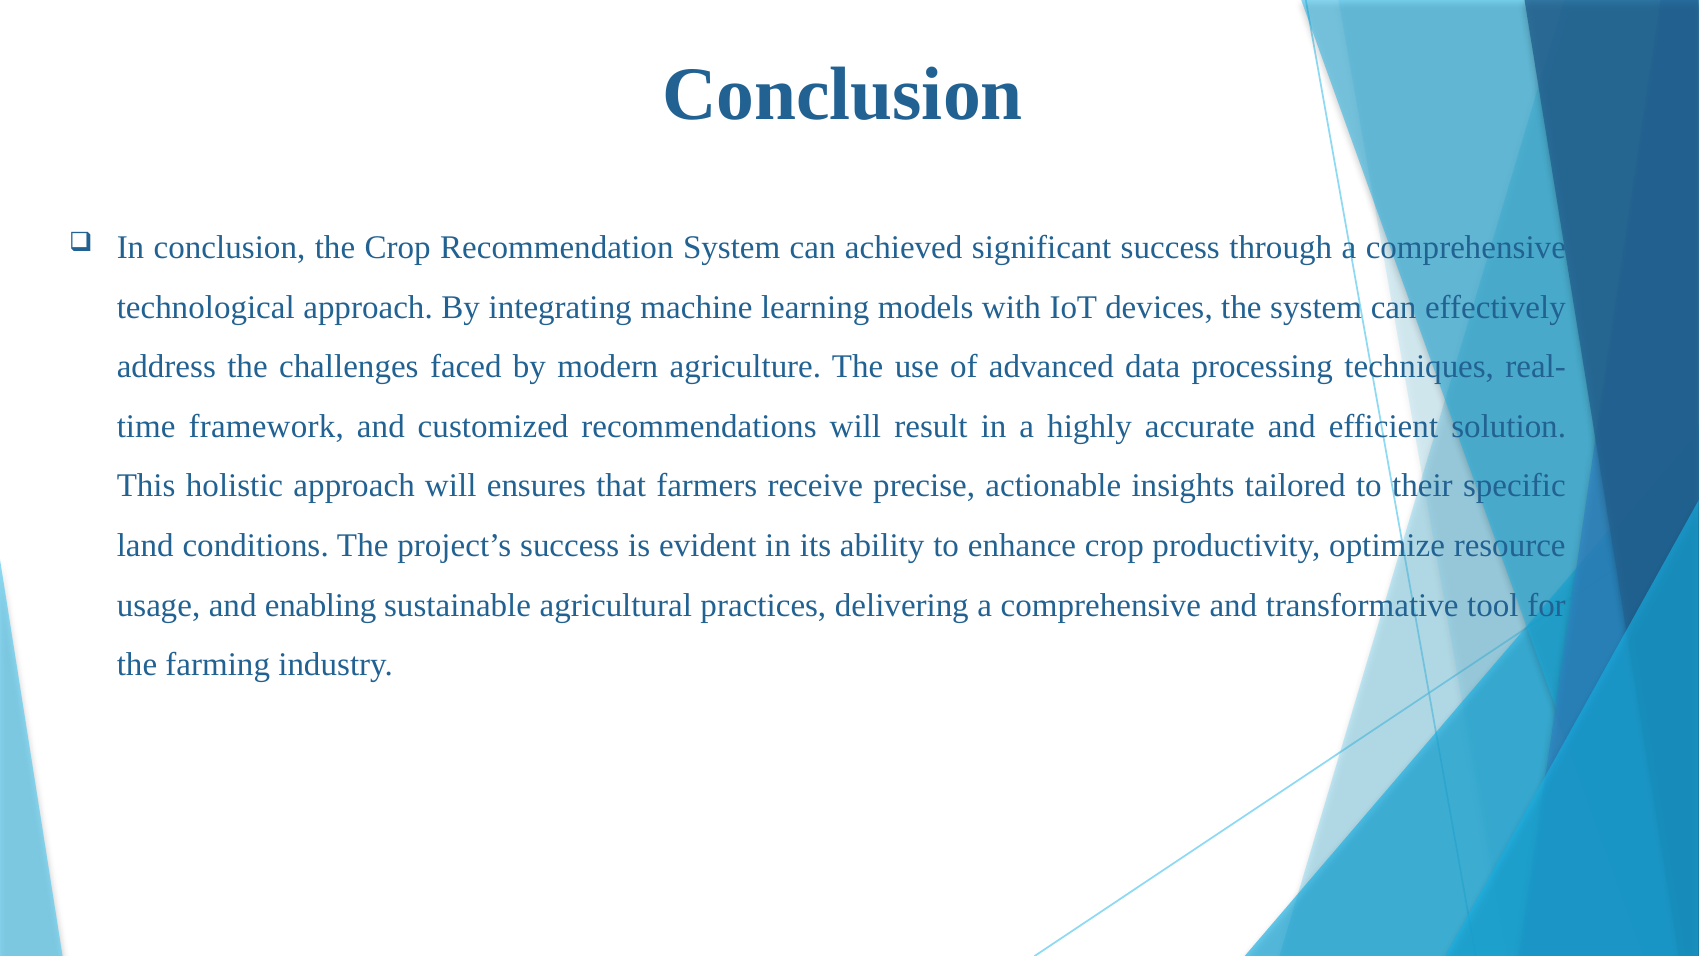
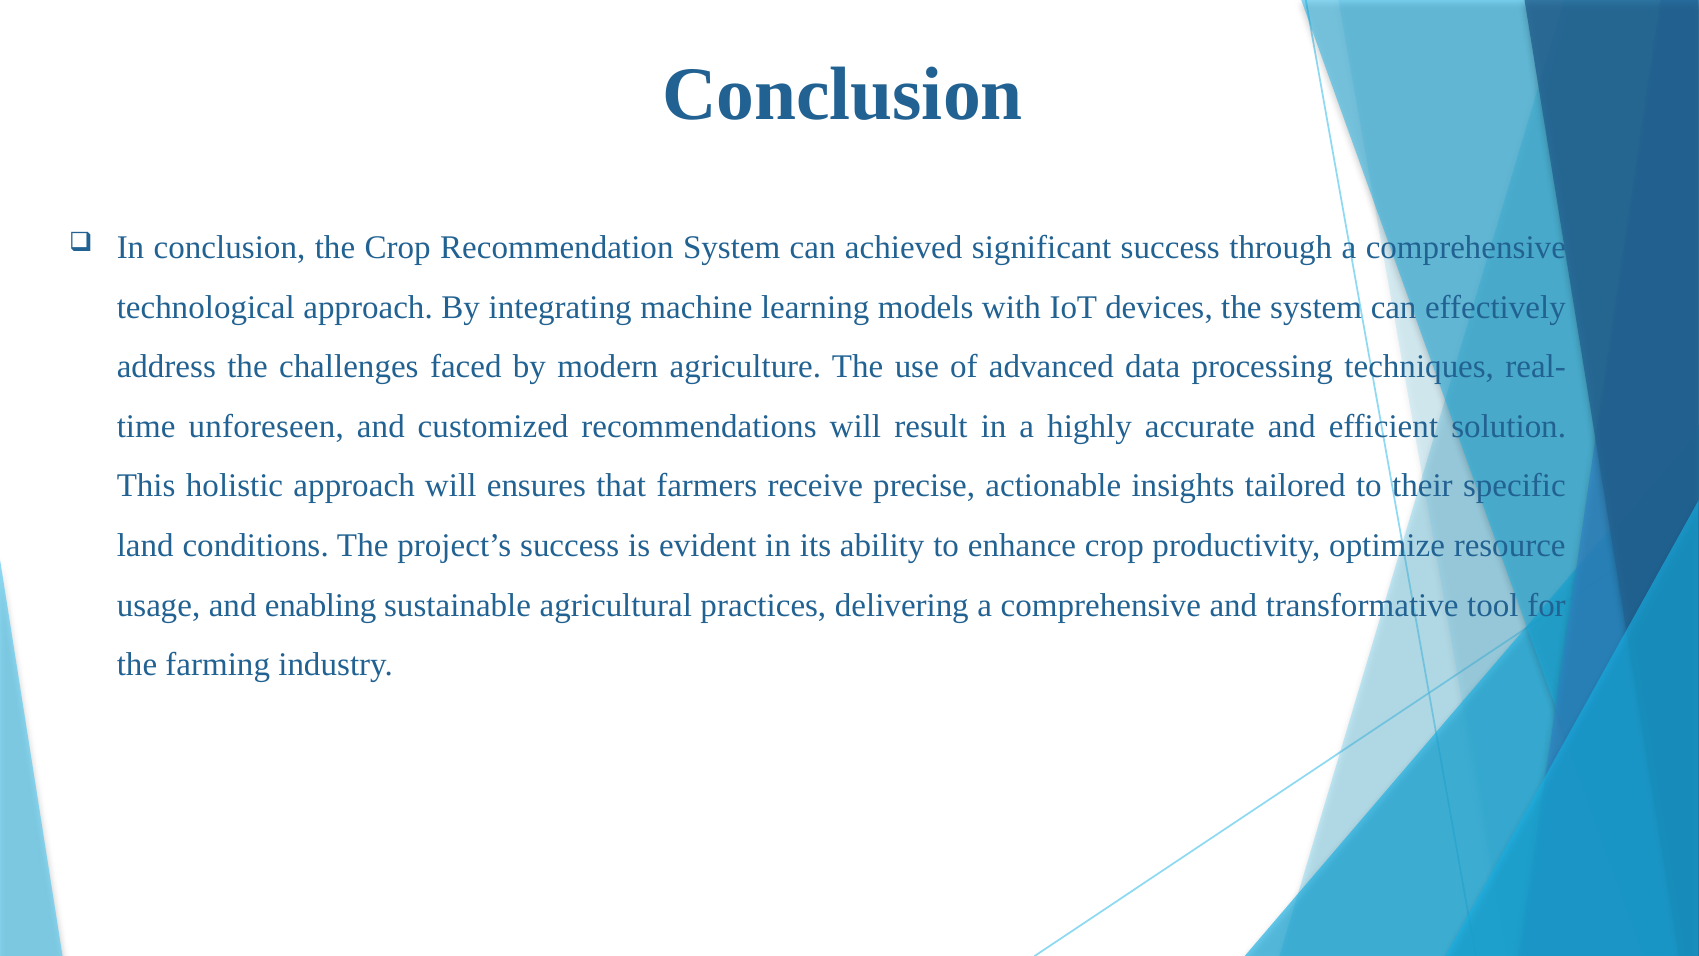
framework: framework -> unforeseen
